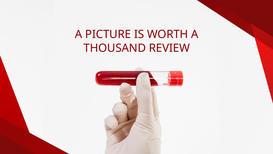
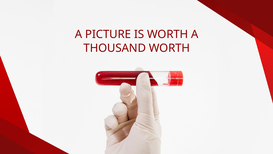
THOUSAND REVIEW: REVIEW -> WORTH
